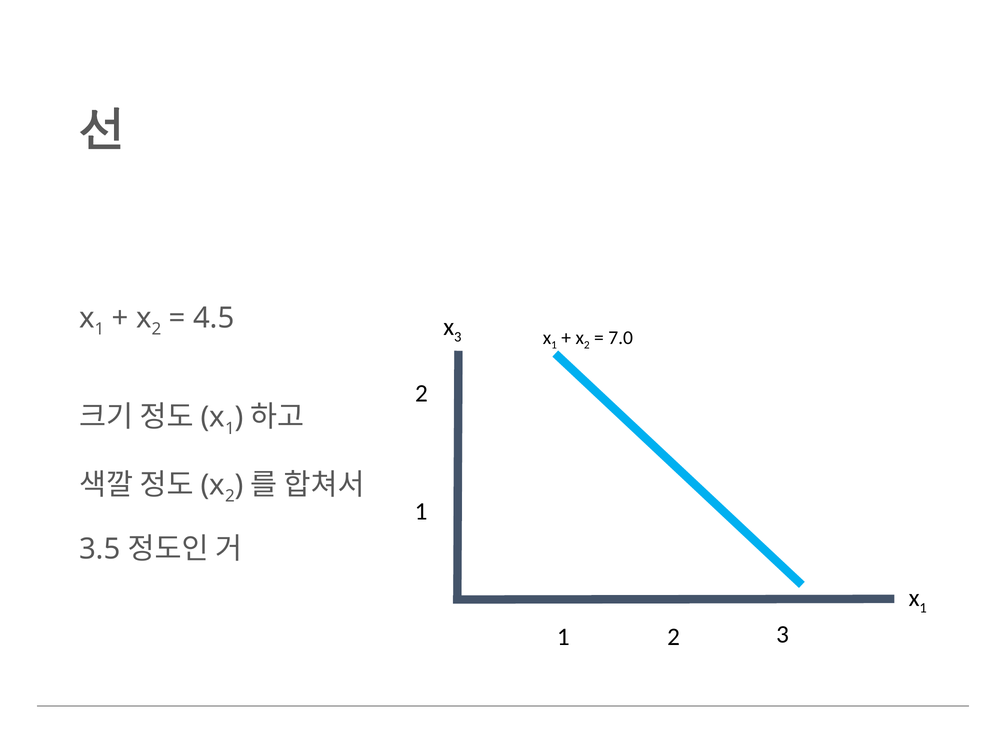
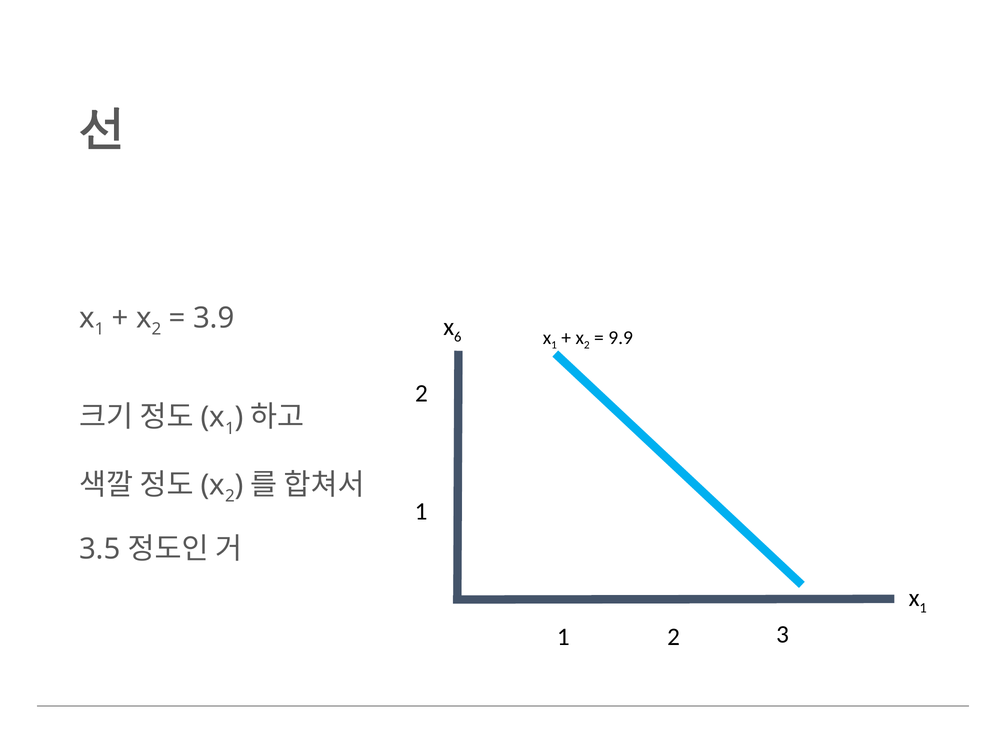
4.5: 4.5 -> 3.9
3 at (458, 337): 3 -> 6
7.0: 7.0 -> 9.9
